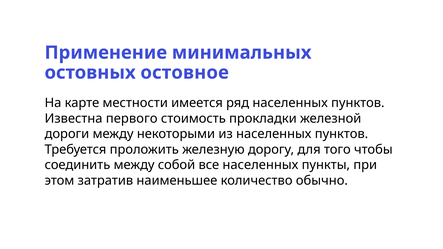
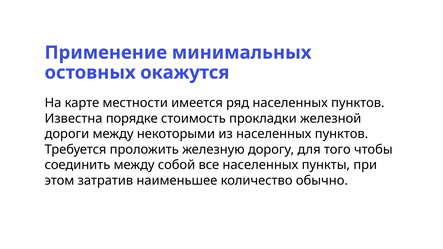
остовное: остовное -> окажутся
первого: первого -> порядке
